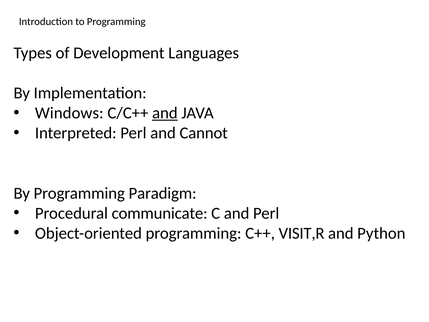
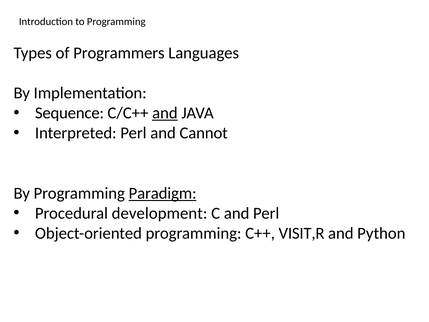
Development: Development -> Programmers
Windows: Windows -> Sequence
Paradigm underline: none -> present
communicate: communicate -> development
